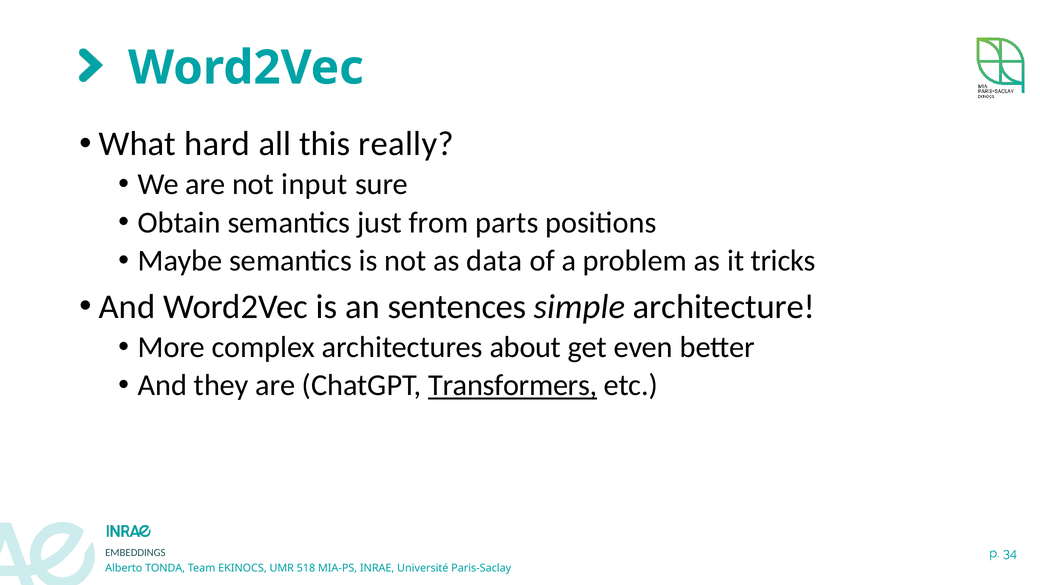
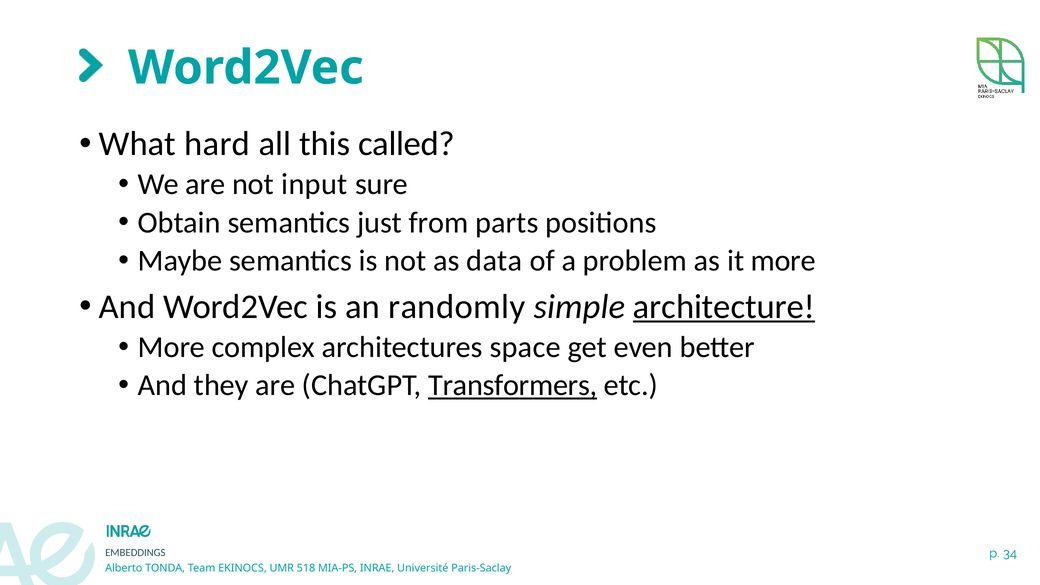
really: really -> called
it tricks: tricks -> more
sentences: sentences -> randomly
architecture underline: none -> present
about: about -> space
